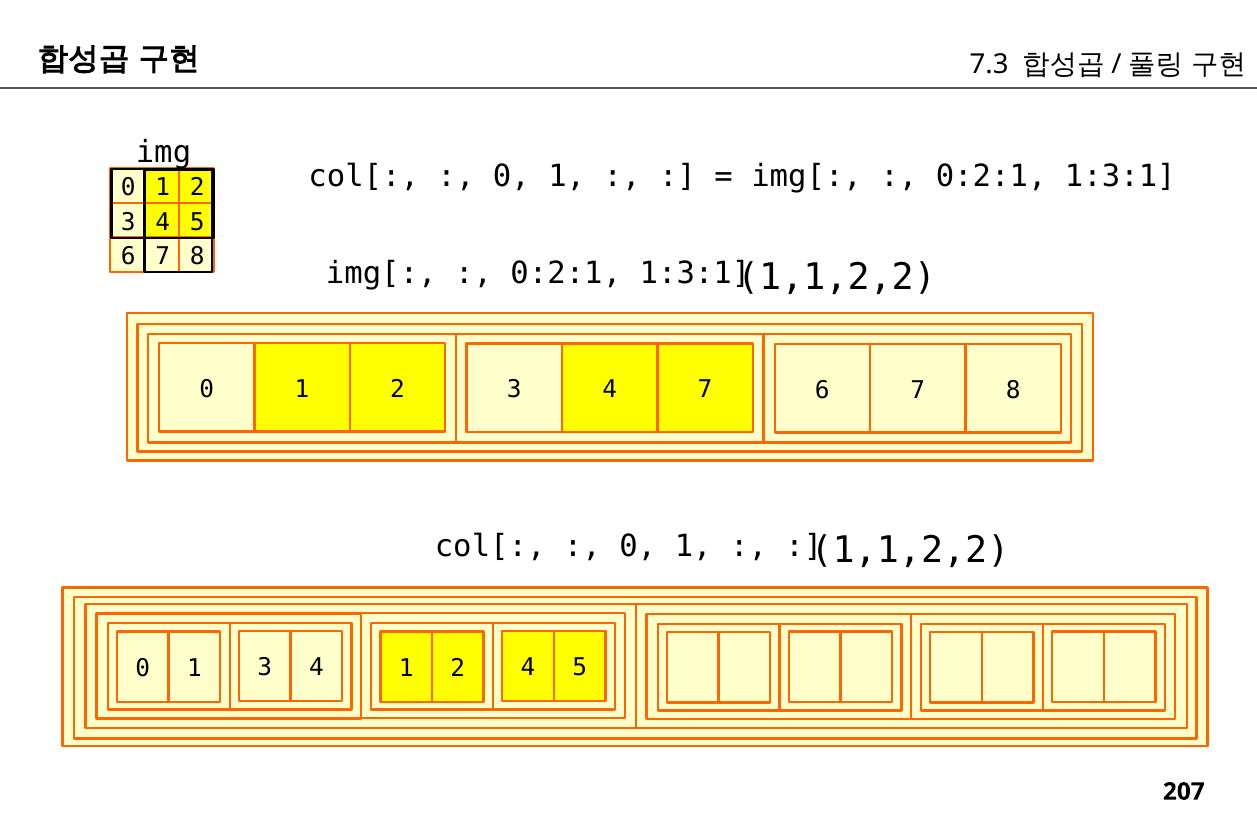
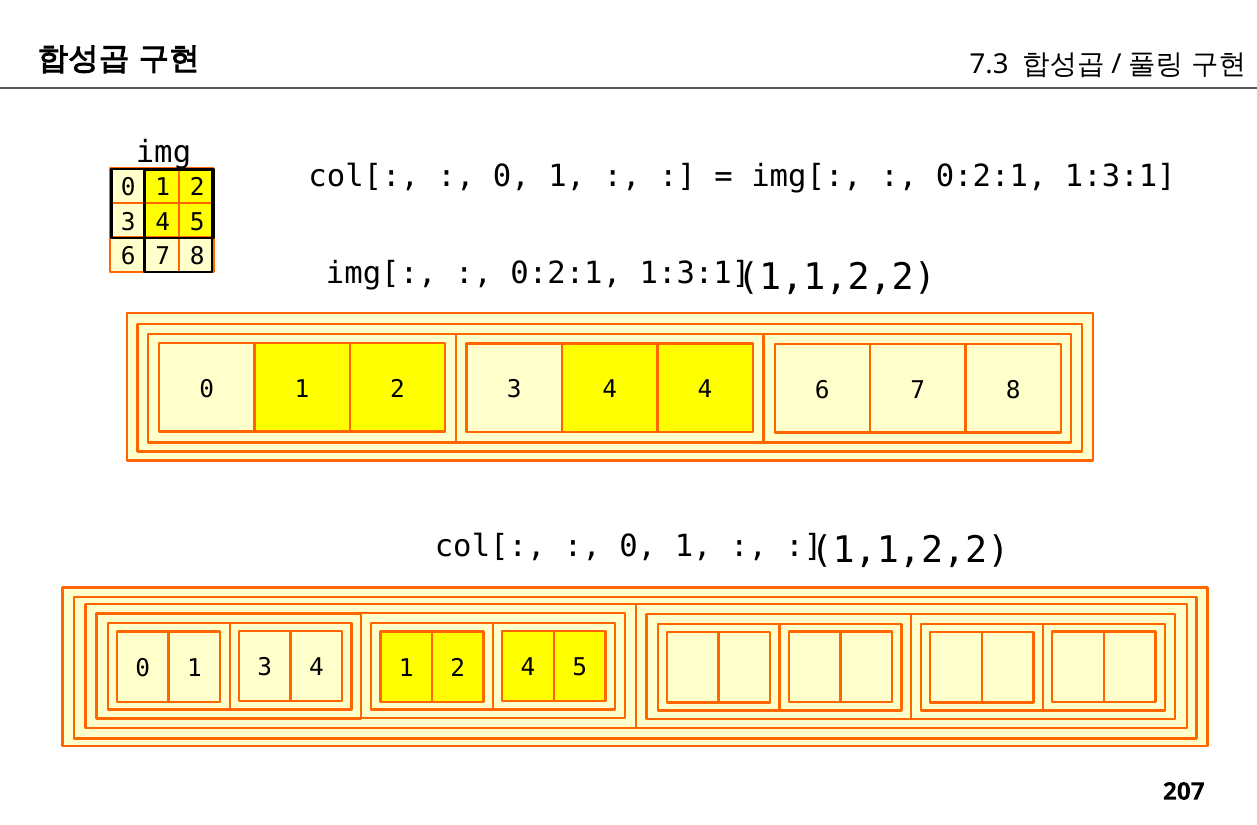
4 7: 7 -> 4
